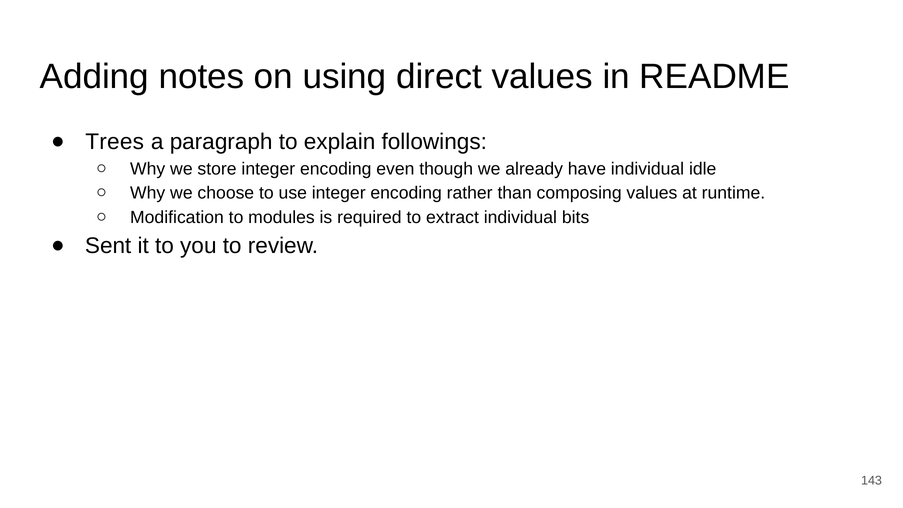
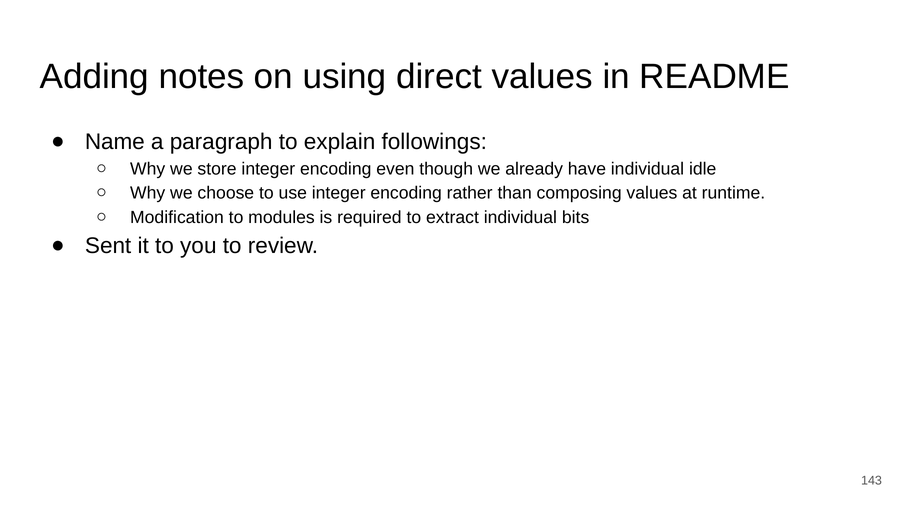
Trees: Trees -> Name
